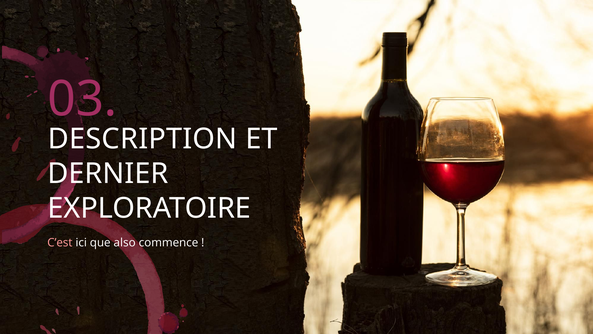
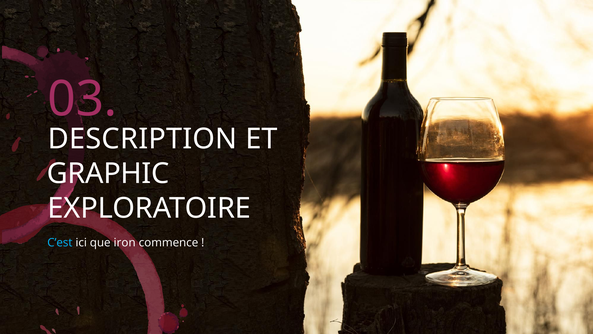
DERNIER: DERNIER -> GRAPHIC
C’est colour: pink -> light blue
also: also -> iron
